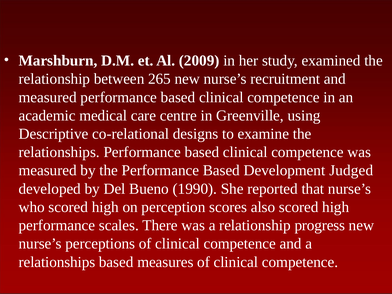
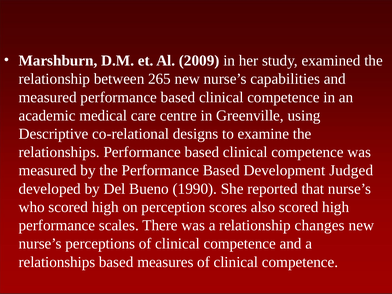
recruitment: recruitment -> capabilities
progress: progress -> changes
